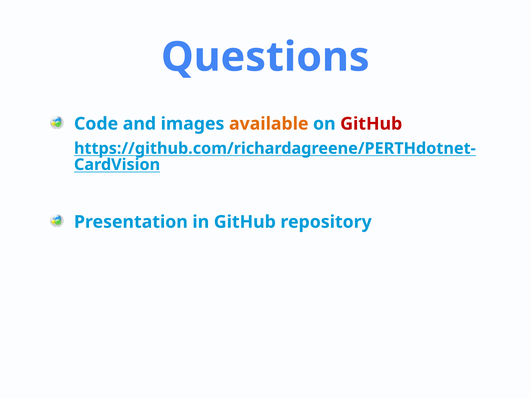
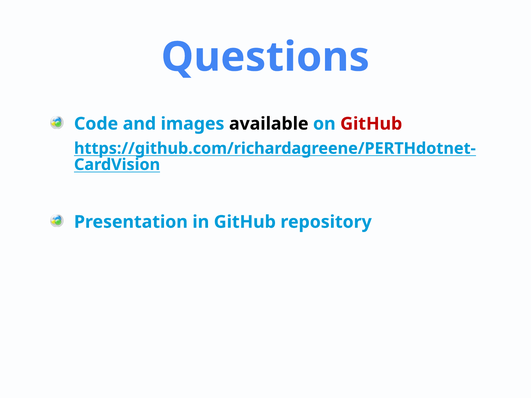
available colour: orange -> black
